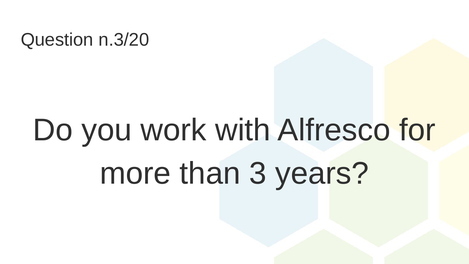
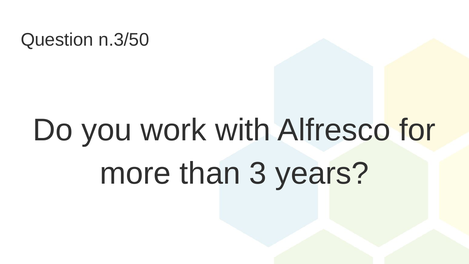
n.3/20: n.3/20 -> n.3/50
